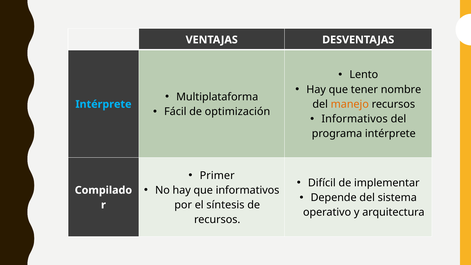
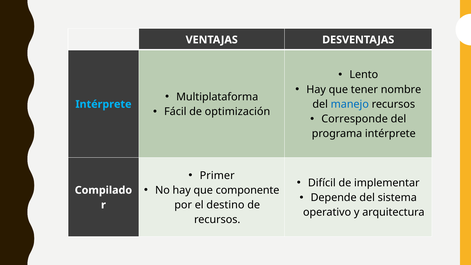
manejo colour: orange -> blue
Informativos at (355, 119): Informativos -> Corresponde
que informativos: informativos -> componente
síntesis: síntesis -> destino
